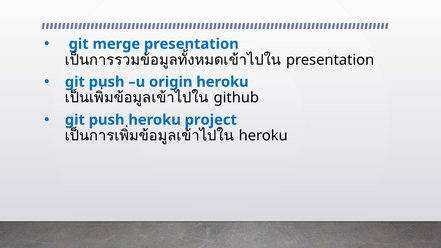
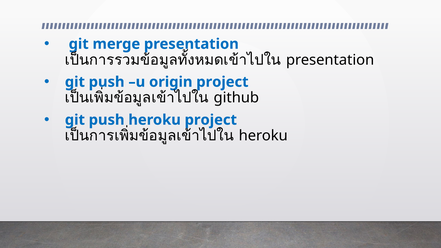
origin heroku: heroku -> project
